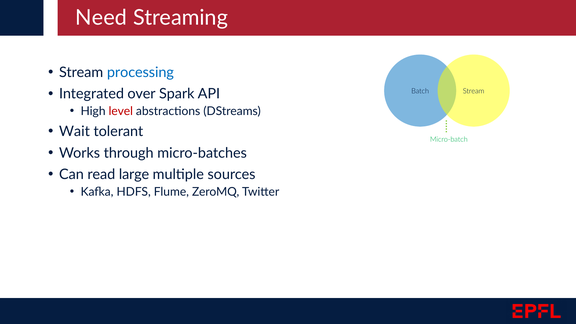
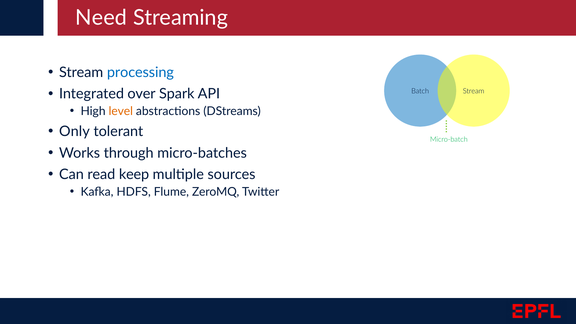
level colour: red -> orange
Wait: Wait -> Only
large: large -> keep
